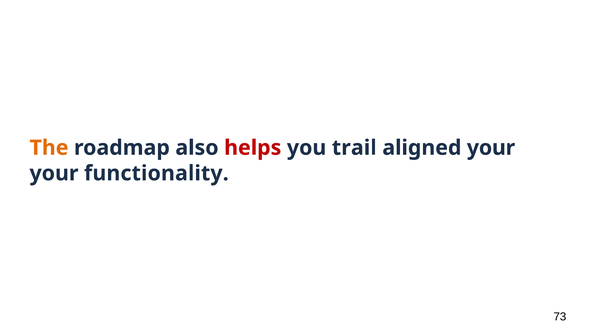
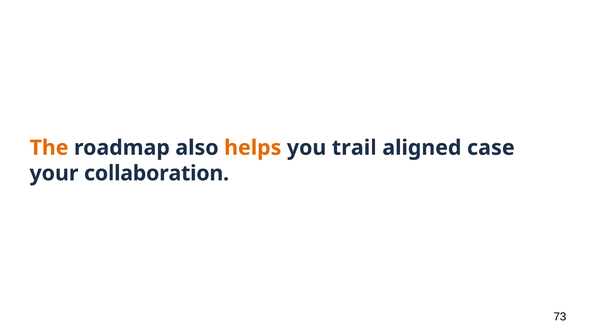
helps colour: red -> orange
aligned your: your -> case
functionality: functionality -> collaboration
